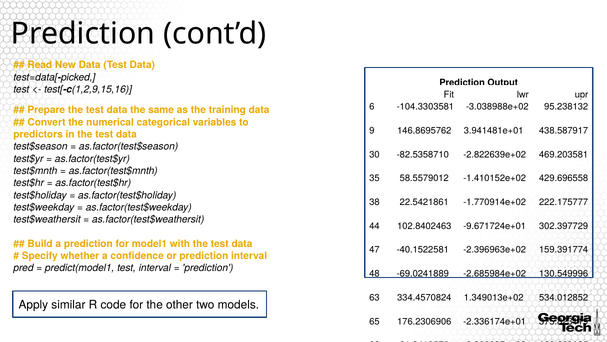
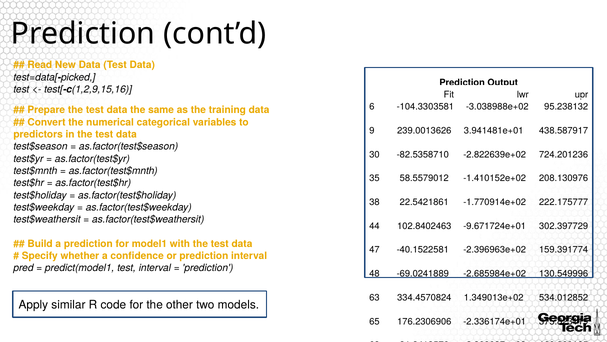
146.8695762: 146.8695762 -> 239.0013626
469.203581: 469.203581 -> 724.201236
429.696558: 429.696558 -> 208.130976
